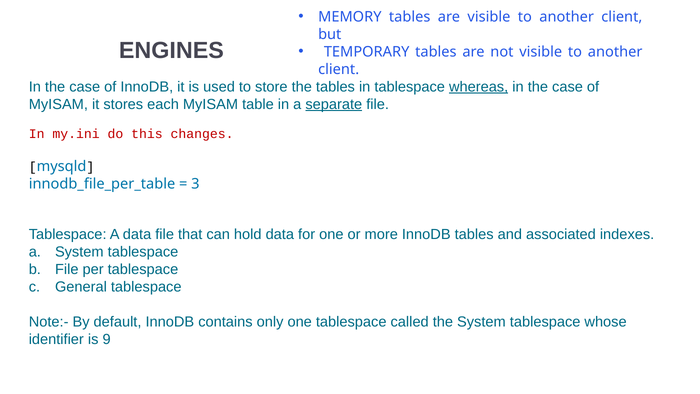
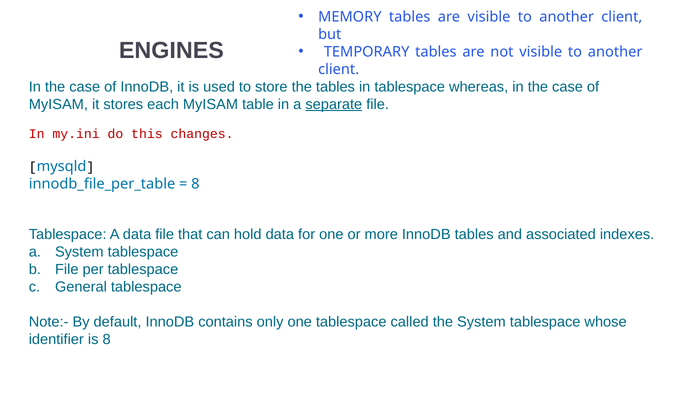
whereas underline: present -> none
3 at (195, 184): 3 -> 8
is 9: 9 -> 8
